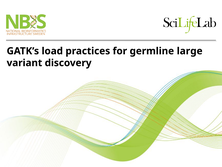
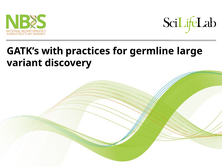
load: load -> with
